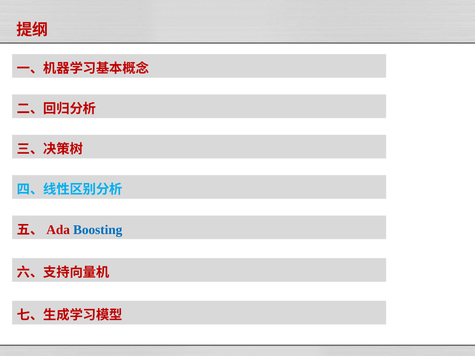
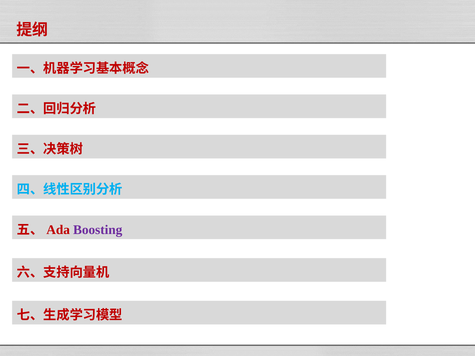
Boosting colour: blue -> purple
